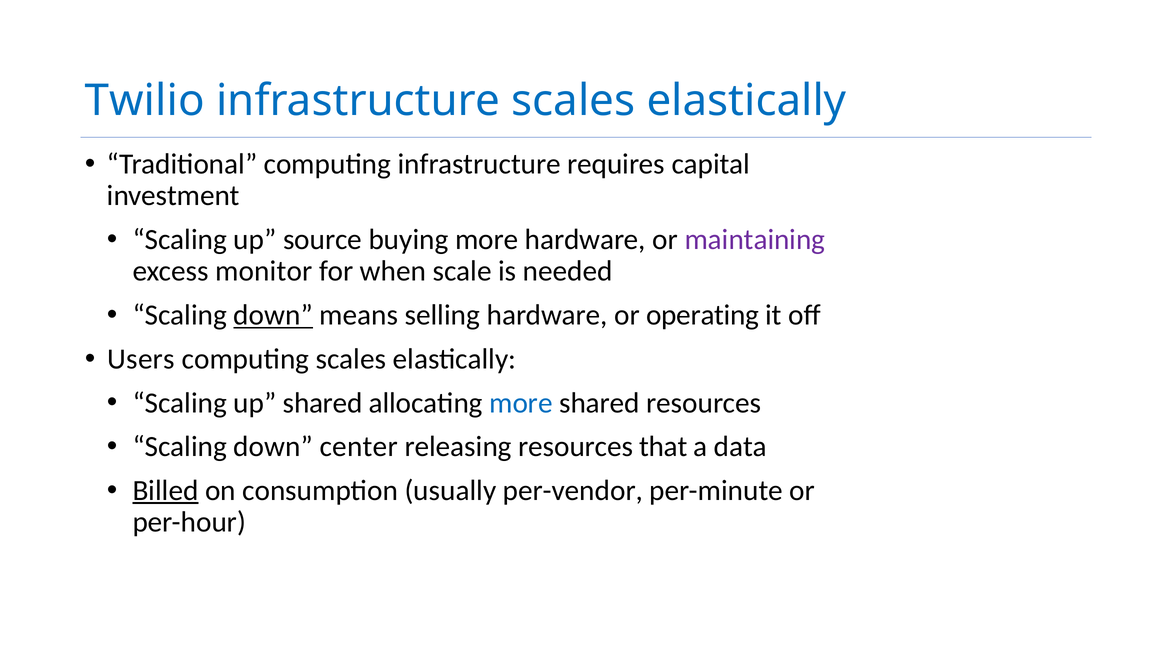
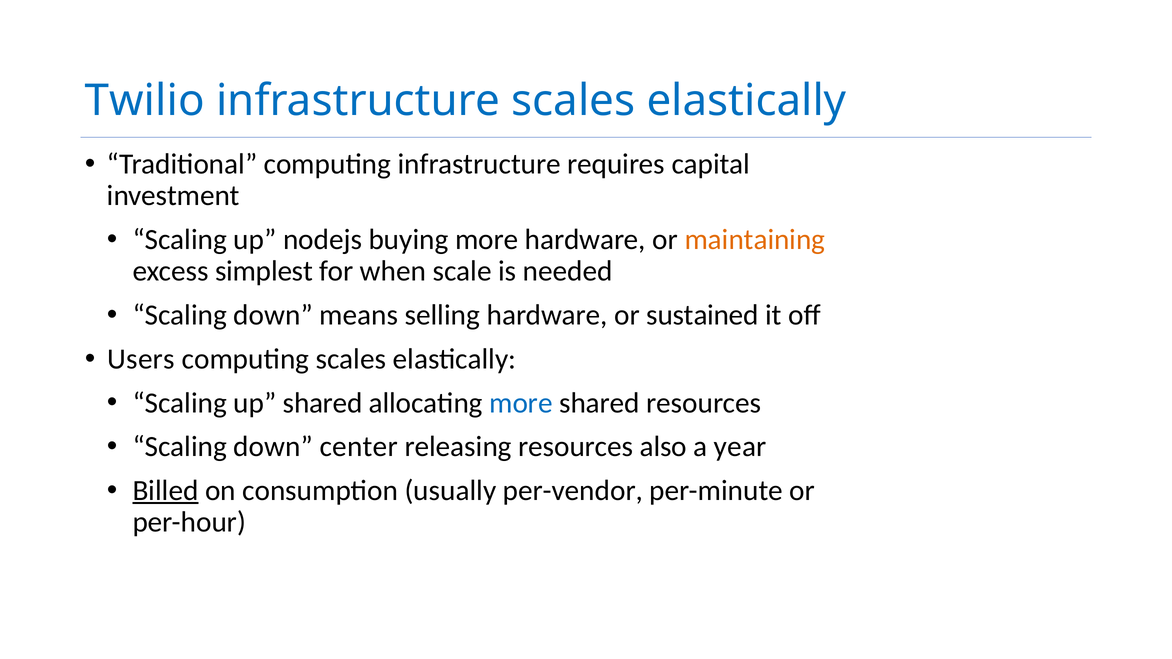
source: source -> nodejs
maintaining colour: purple -> orange
monitor: monitor -> simplest
down at (273, 315) underline: present -> none
operating: operating -> sustained
that: that -> also
data: data -> year
